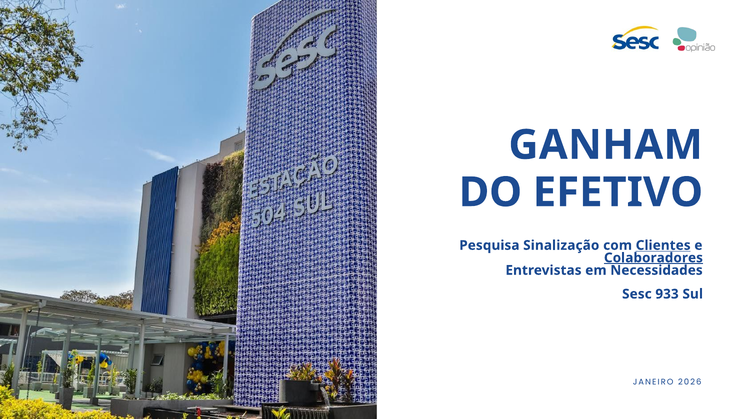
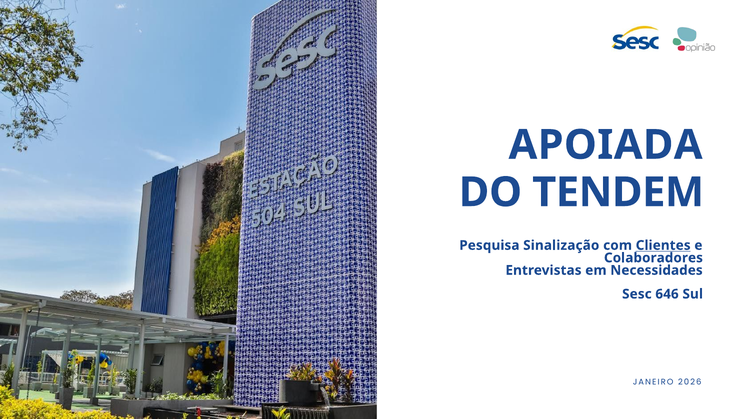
GANHAM: GANHAM -> APOIADA
EFETIVO: EFETIVO -> TENDEM
Colaboradores underline: present -> none
933: 933 -> 646
